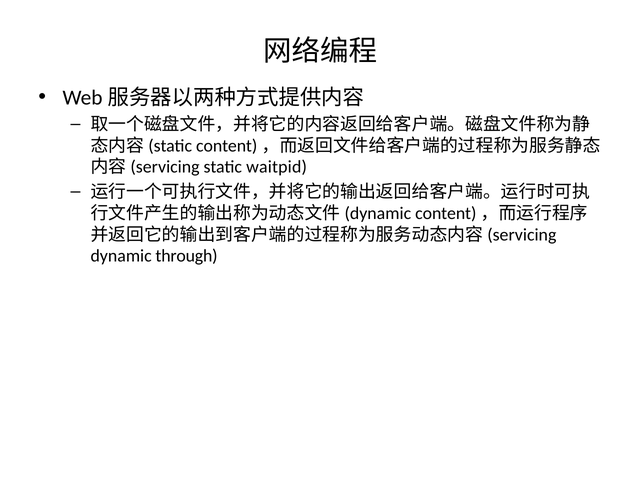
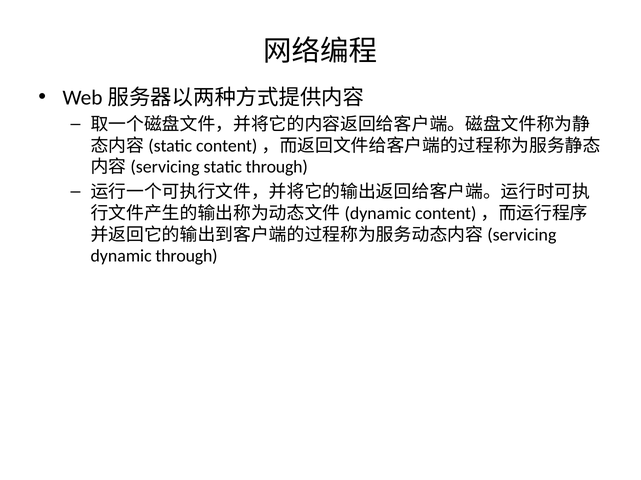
static waitpid: waitpid -> through
